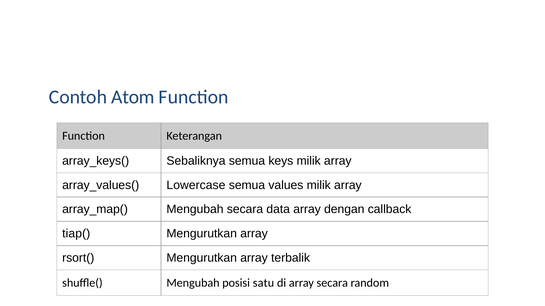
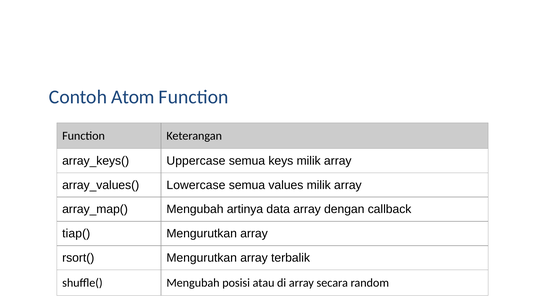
Sebaliknya: Sebaliknya -> Uppercase
Mengubah secara: secara -> artinya
satu: satu -> atau
